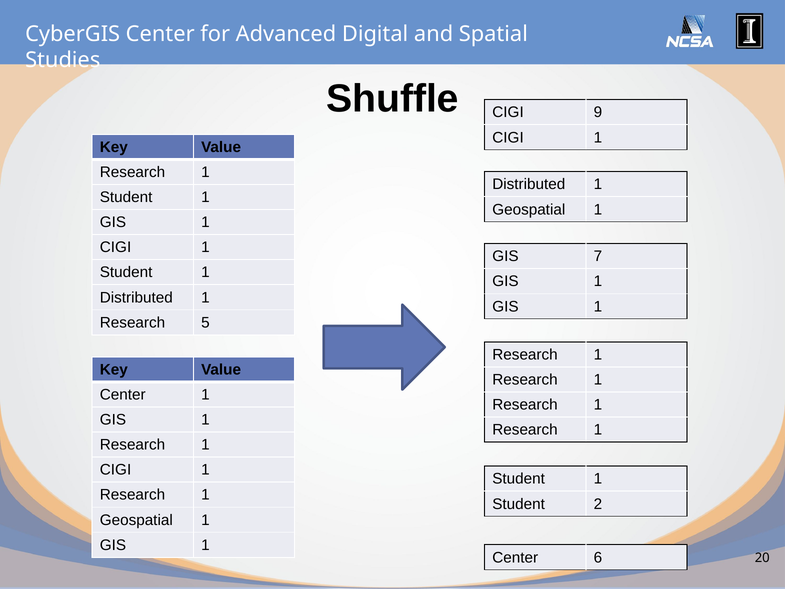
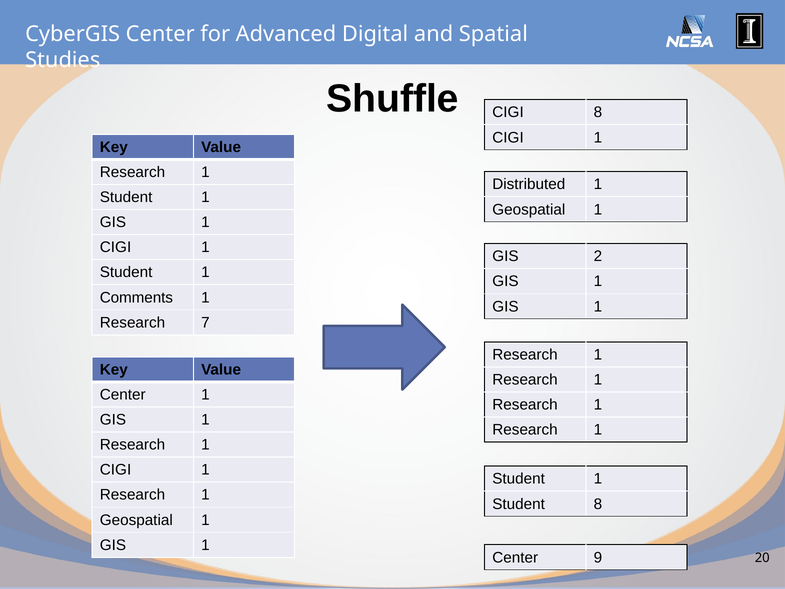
CIGI 9: 9 -> 8
7: 7 -> 2
Distributed at (136, 297): Distributed -> Comments
5: 5 -> 7
Student 2: 2 -> 8
6: 6 -> 9
